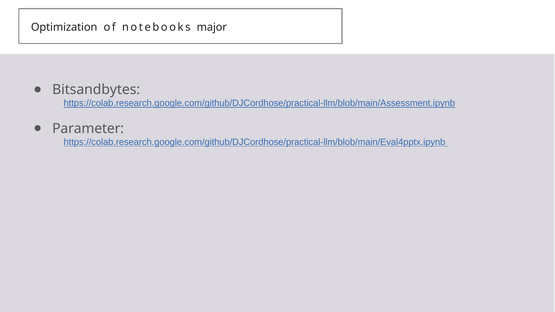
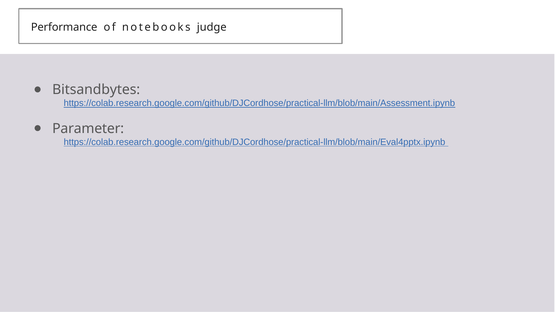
Optimization: Optimization -> Performance
major: major -> judge
